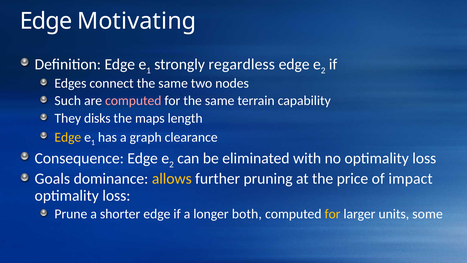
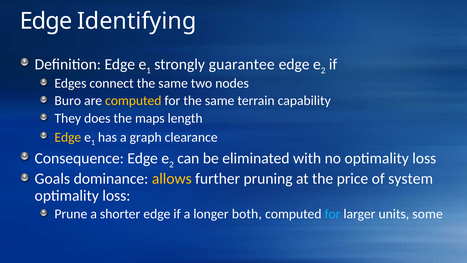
Motivating: Motivating -> Identifying
regardless: regardless -> guarantee
Such: Such -> Buro
computed at (133, 101) colour: pink -> yellow
disks: disks -> does
impact: impact -> system
for at (333, 214) colour: yellow -> light blue
